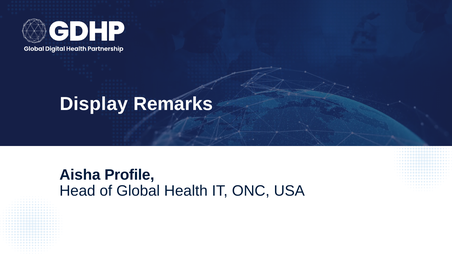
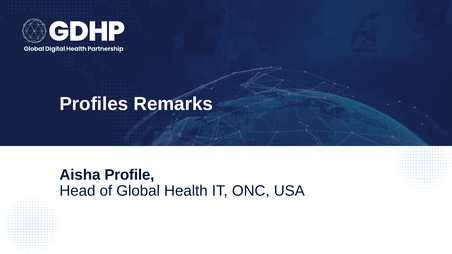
Display: Display -> Profiles
